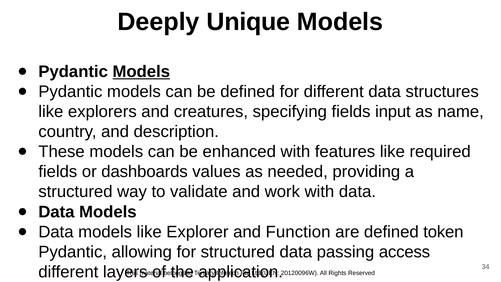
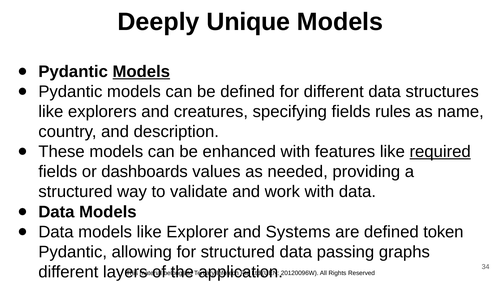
input: input -> rules
required underline: none -> present
Function: Function -> Systems
access: access -> graphs
